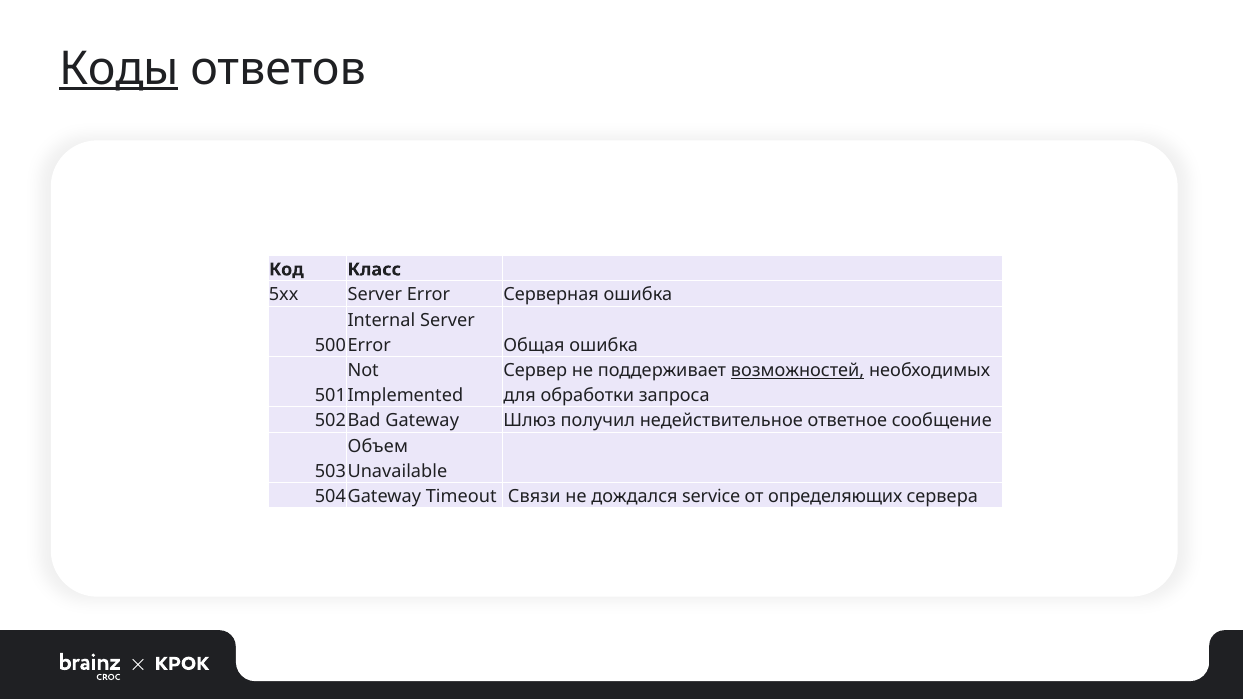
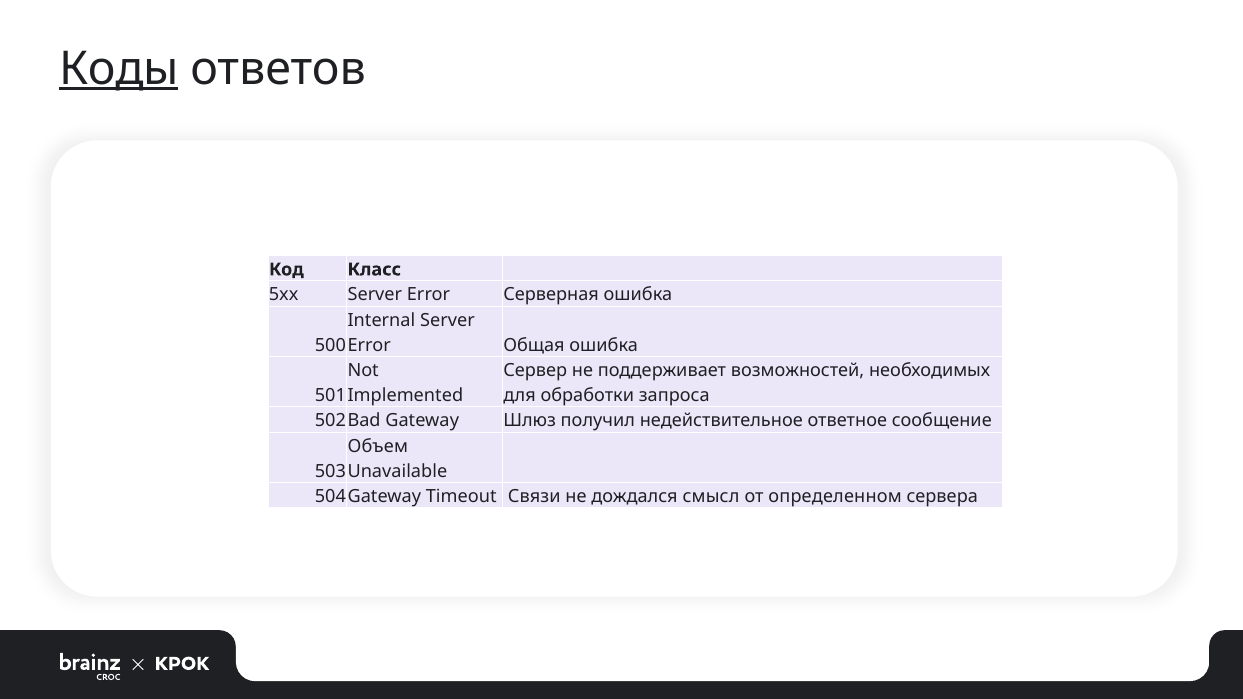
возможностей underline: present -> none
service: service -> смысл
определяющих: определяющих -> определенном
